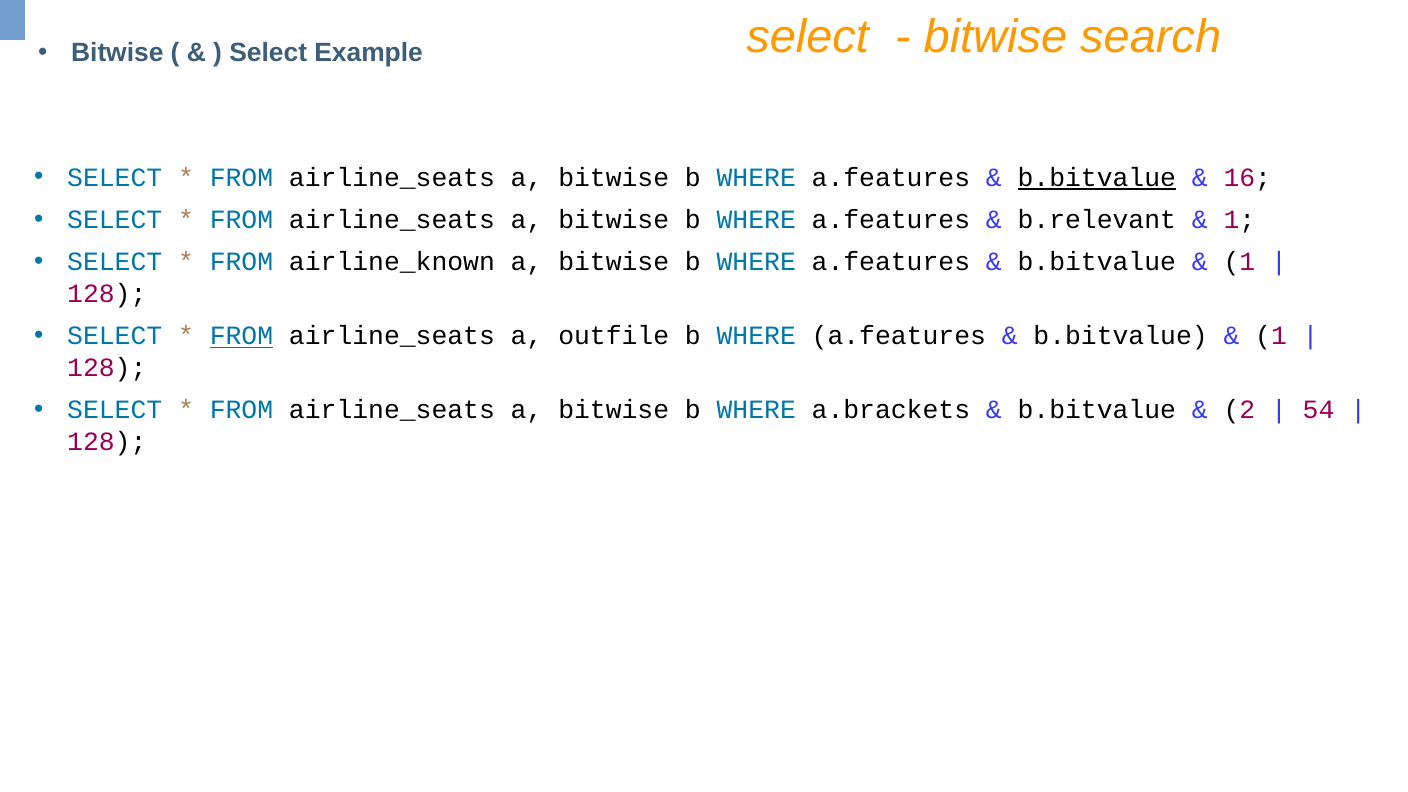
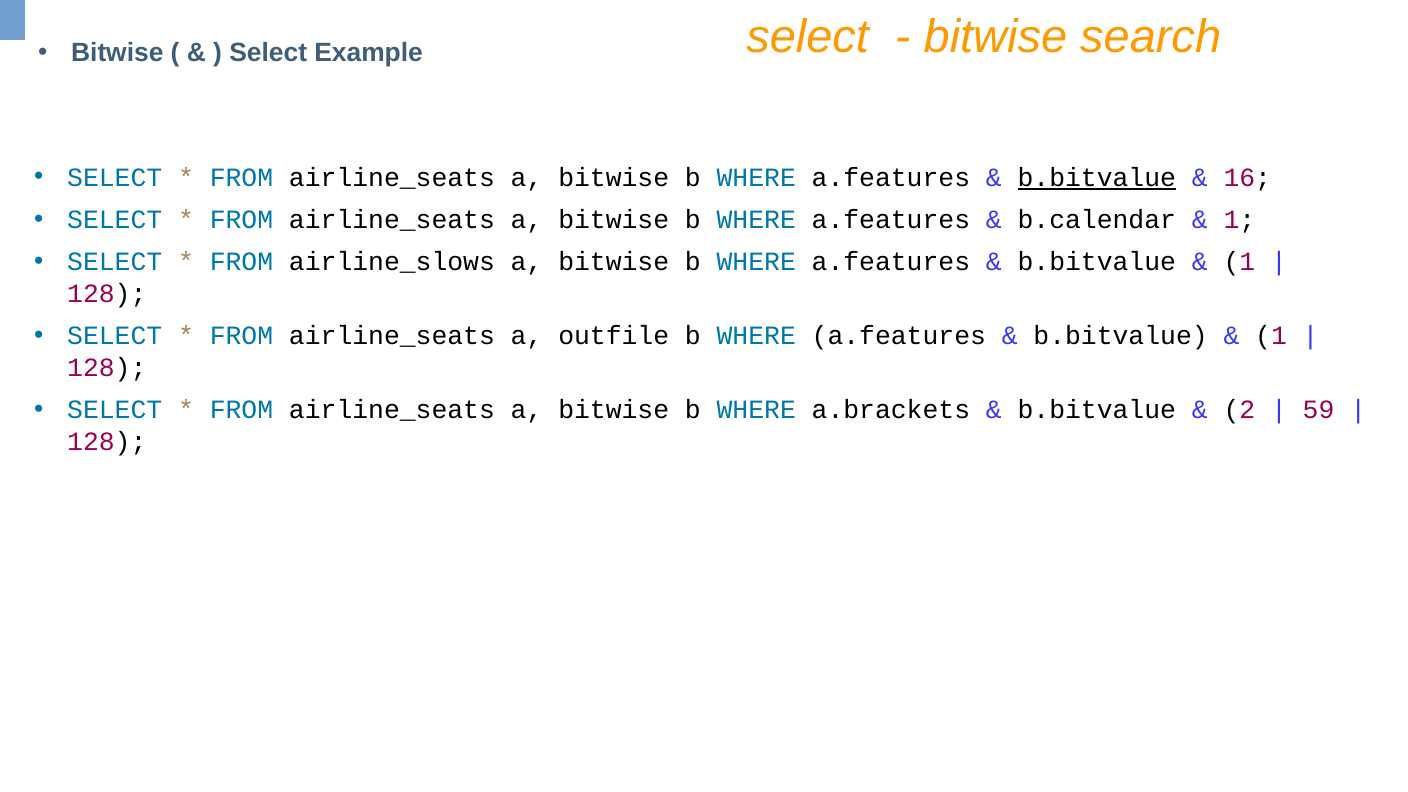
b.relevant: b.relevant -> b.calendar
airline_known: airline_known -> airline_slows
FROM at (241, 336) underline: present -> none
54: 54 -> 59
